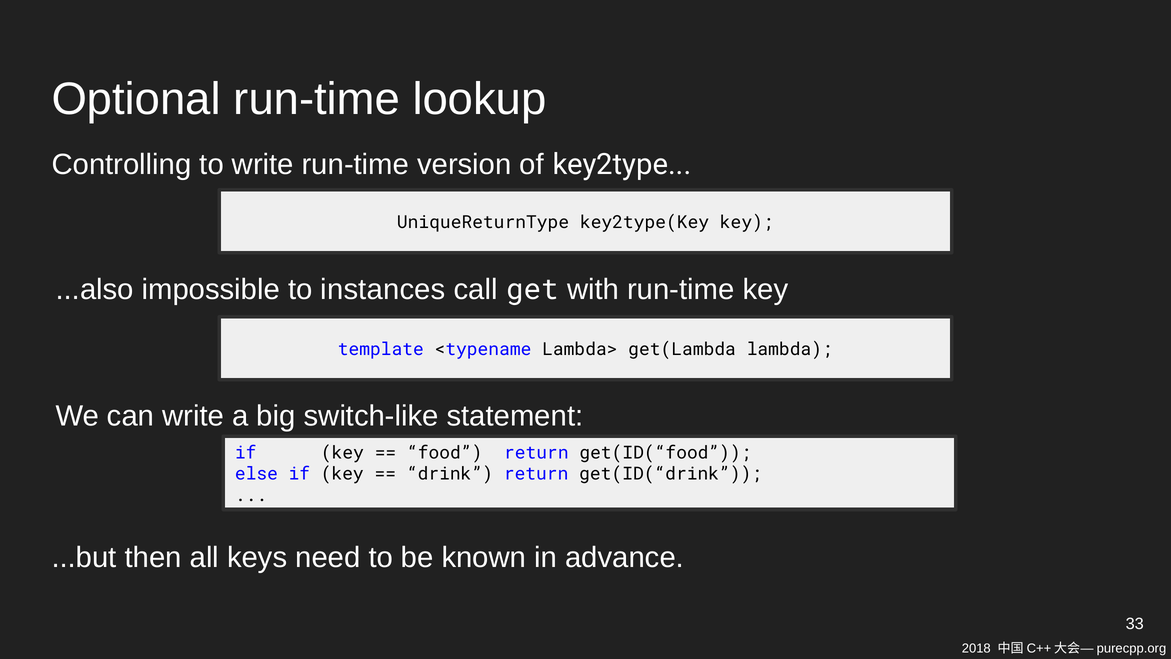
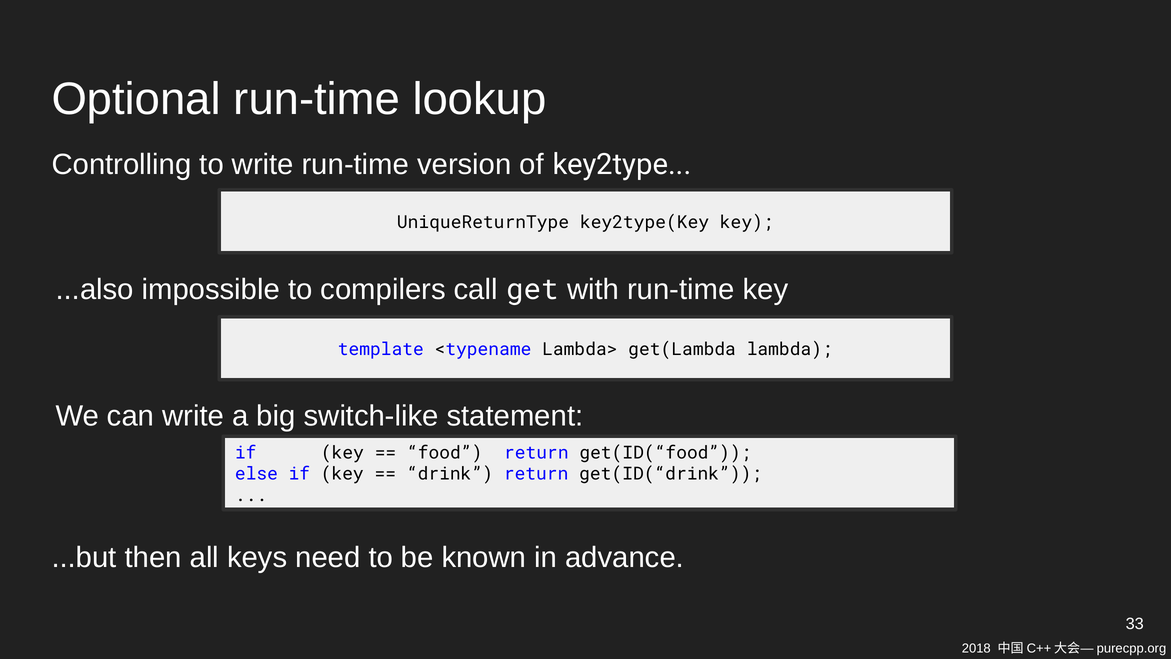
instances: instances -> compilers
